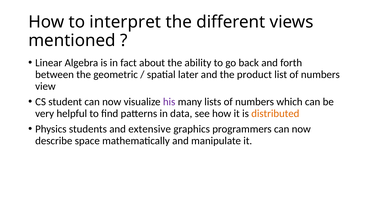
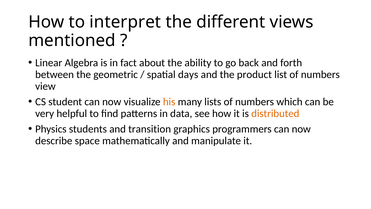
later: later -> days
his colour: purple -> orange
extensive: extensive -> transition
